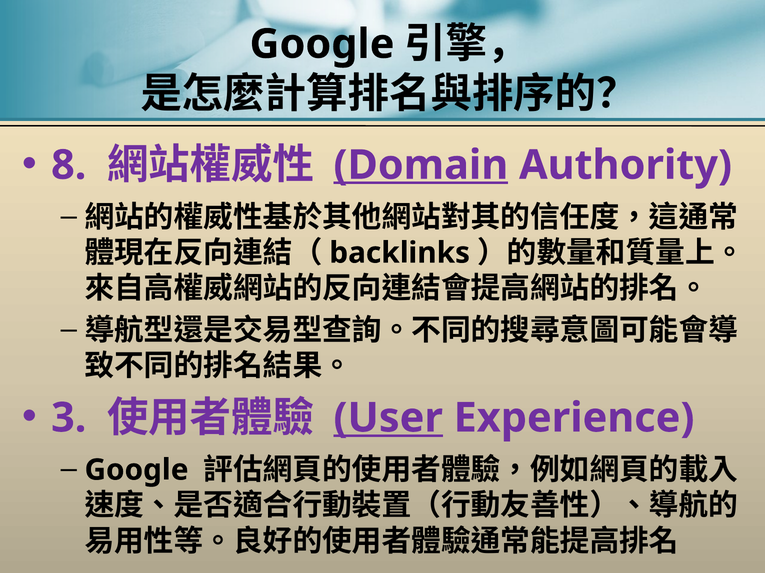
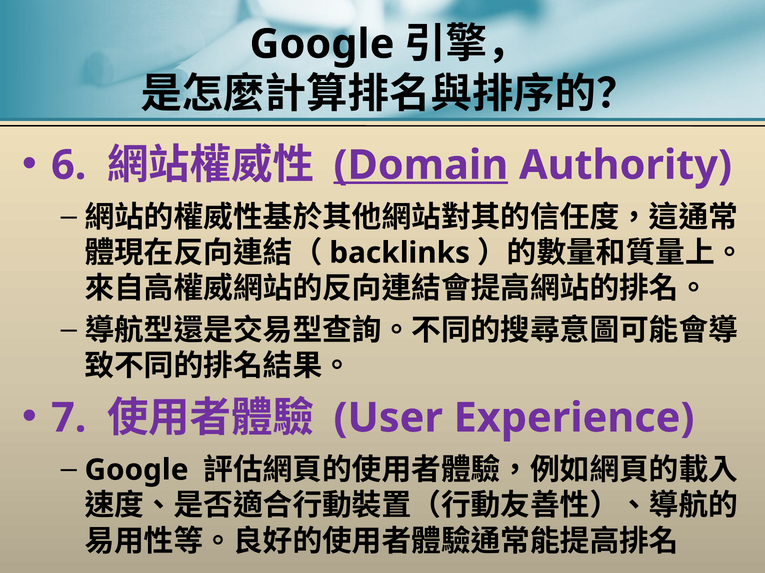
8: 8 -> 6
3: 3 -> 7
User underline: present -> none
